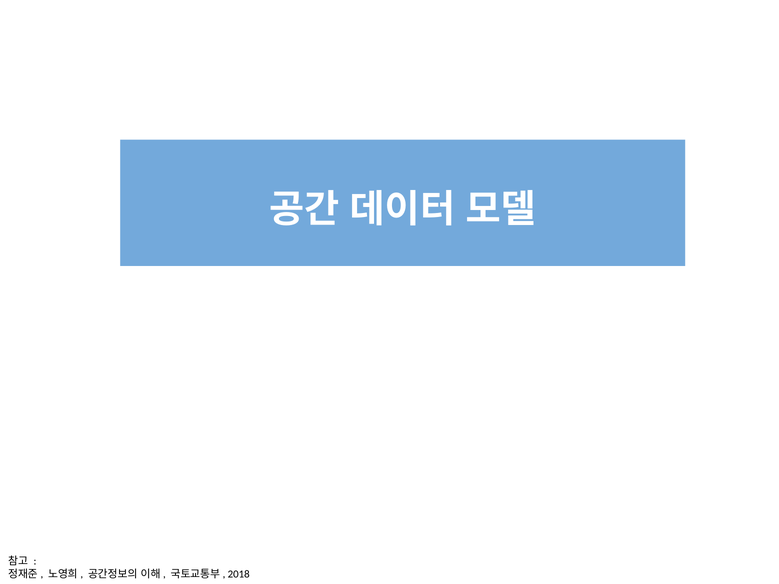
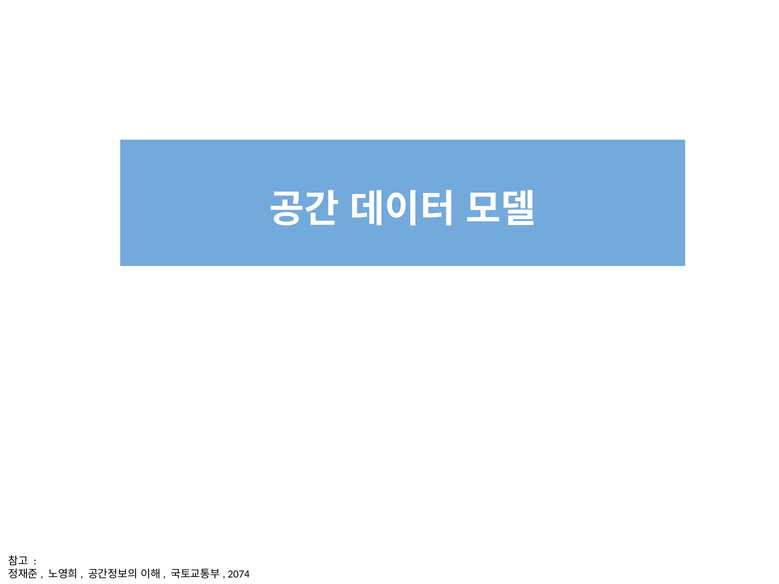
2018: 2018 -> 2074
